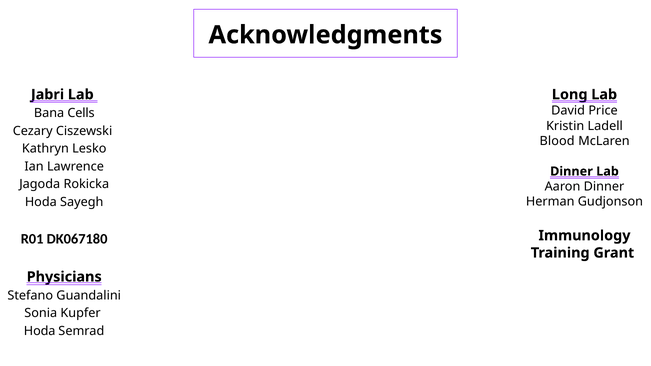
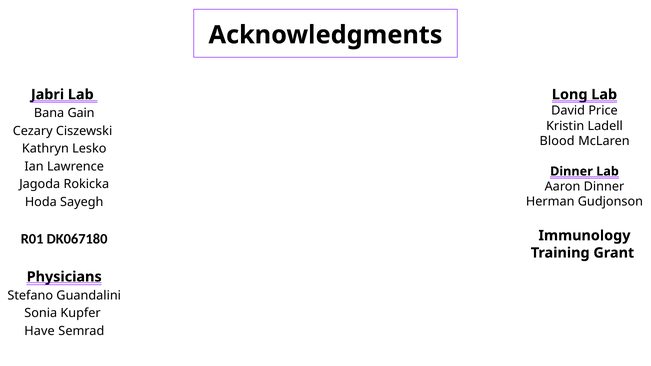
Cells: Cells -> Gain
Hoda at (40, 331): Hoda -> Have
